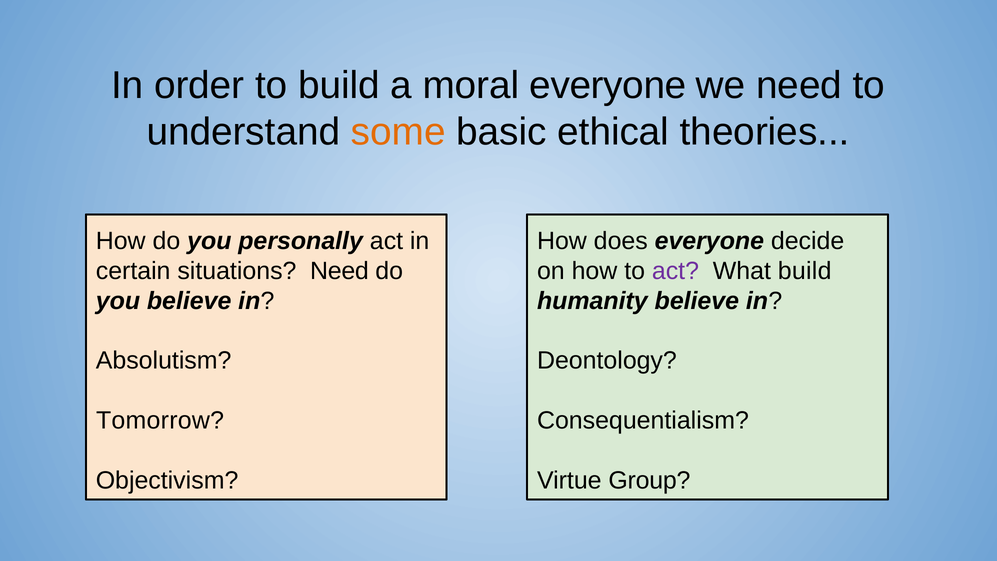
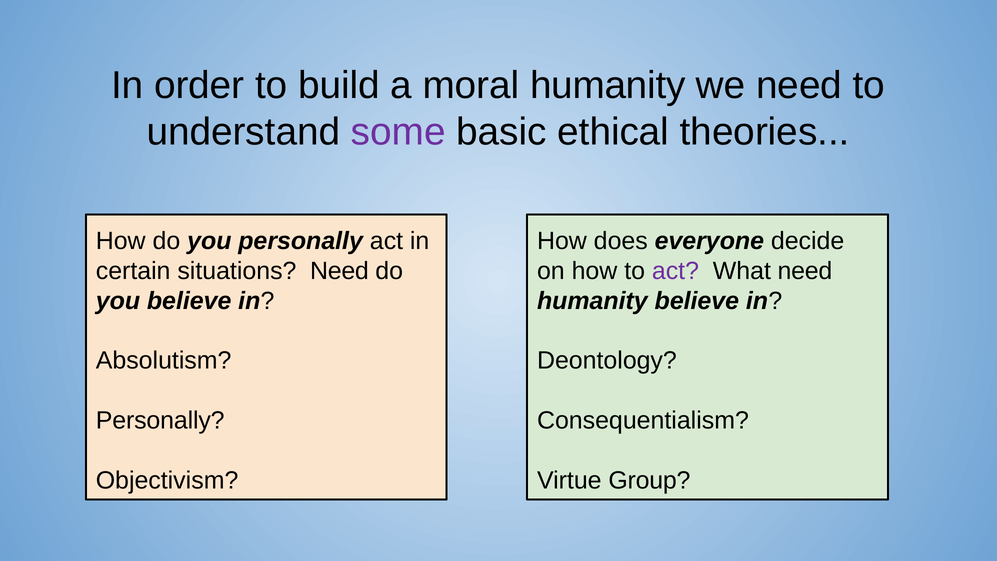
moral everyone: everyone -> humanity
some colour: orange -> purple
What build: build -> need
Tomorrow at (160, 420): Tomorrow -> Personally
